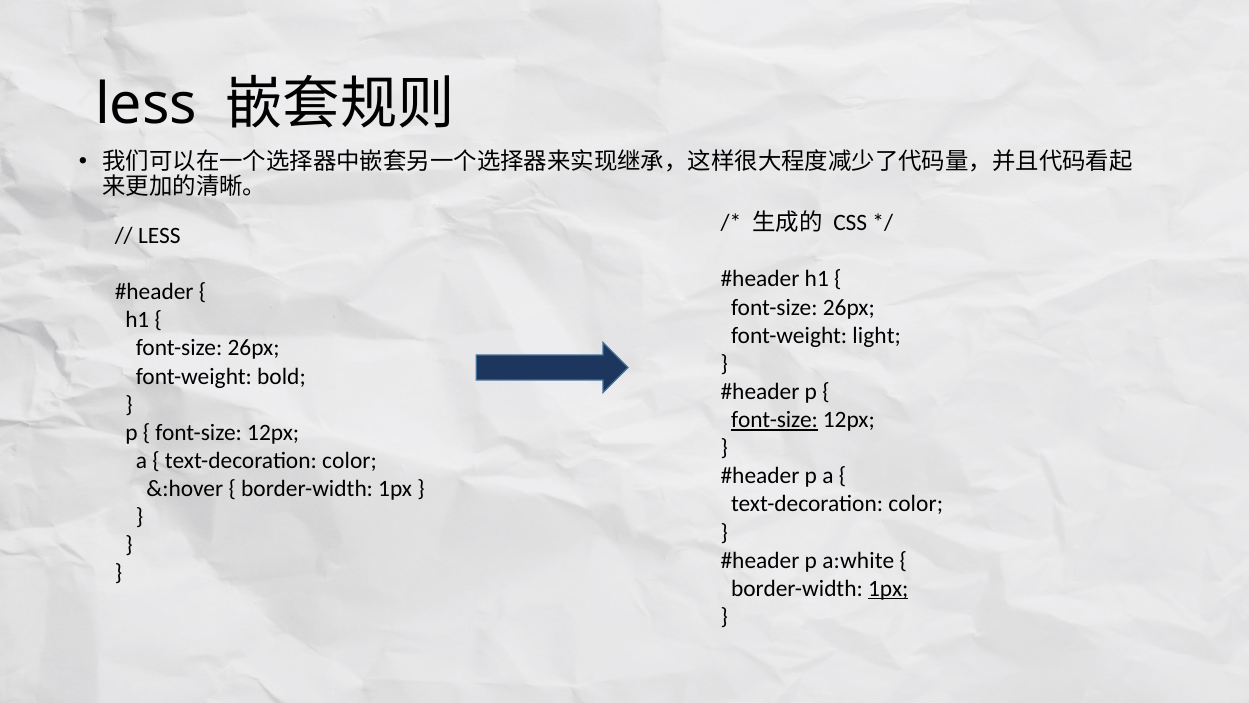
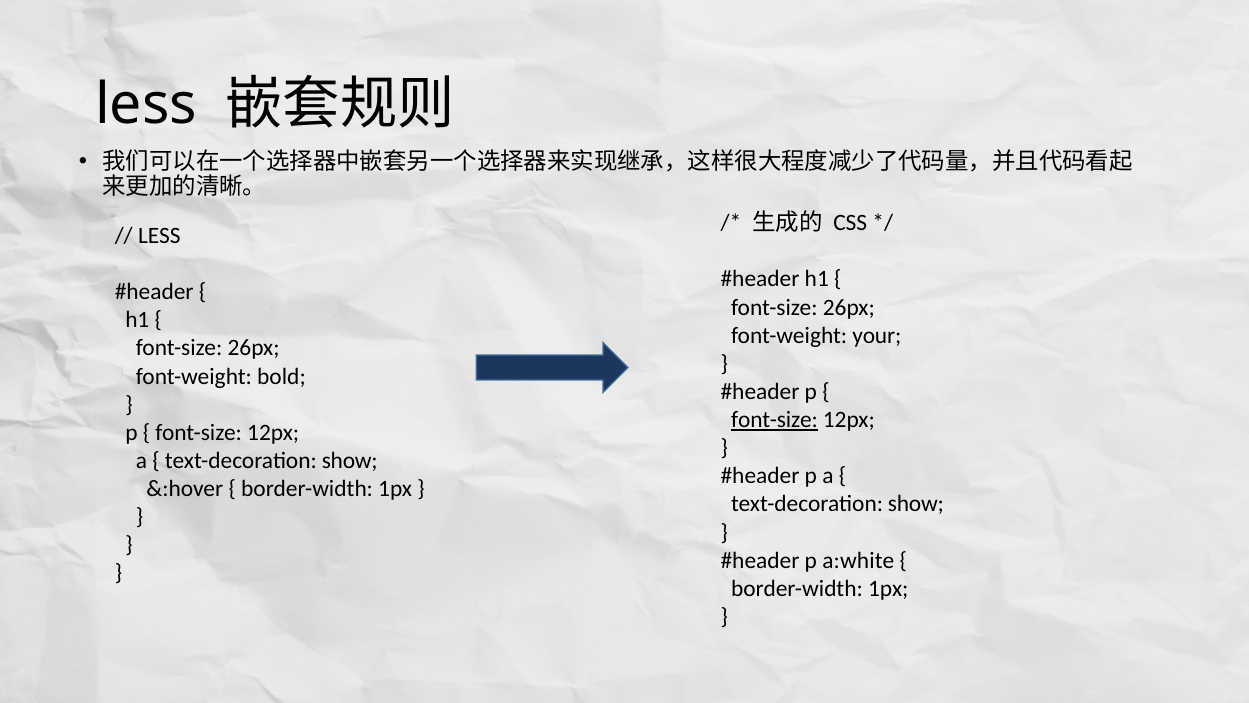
light: light -> your
color at (350, 460): color -> show
color at (916, 504): color -> show
1px at (888, 588) underline: present -> none
